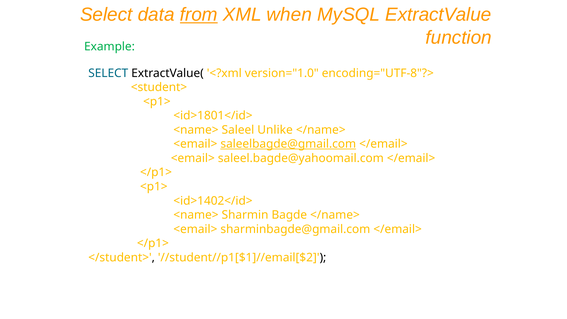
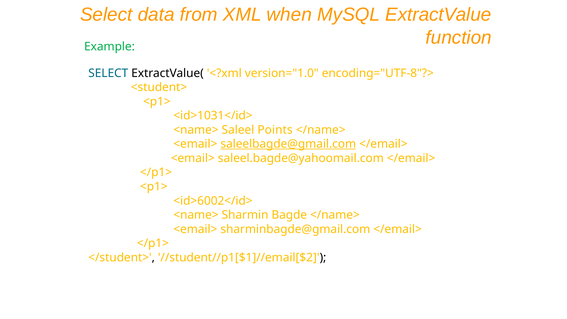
from underline: present -> none
<id>1801</id>: <id>1801</id> -> <id>1031</id>
Unlike: Unlike -> Points
<id>1402</id>: <id>1402</id> -> <id>6002</id>
